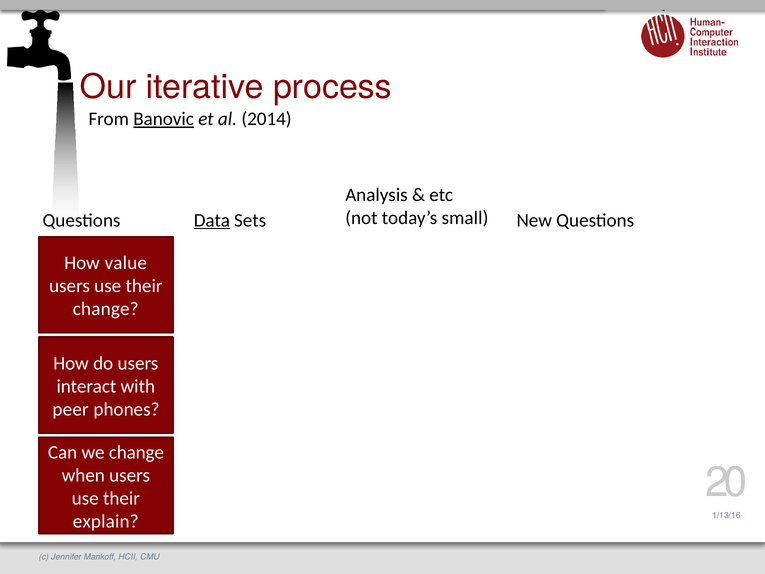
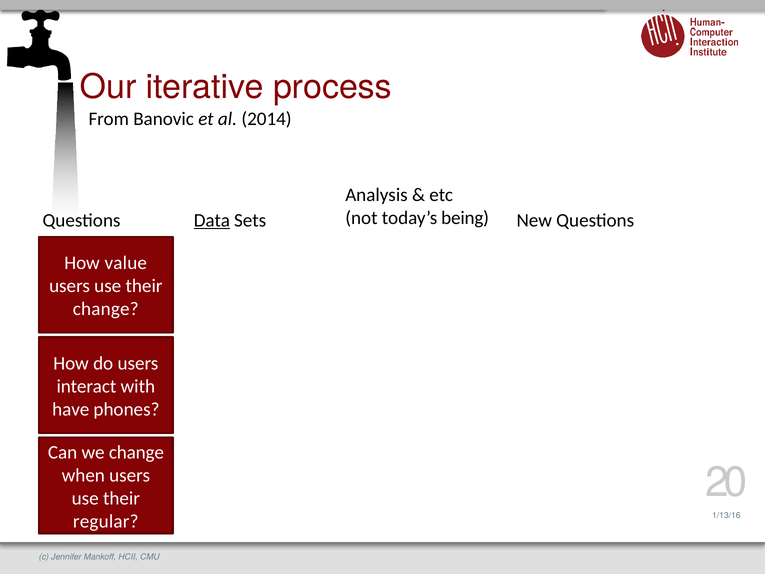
Banovic underline: present -> none
small: small -> being
peer: peer -> have
explain: explain -> regular
